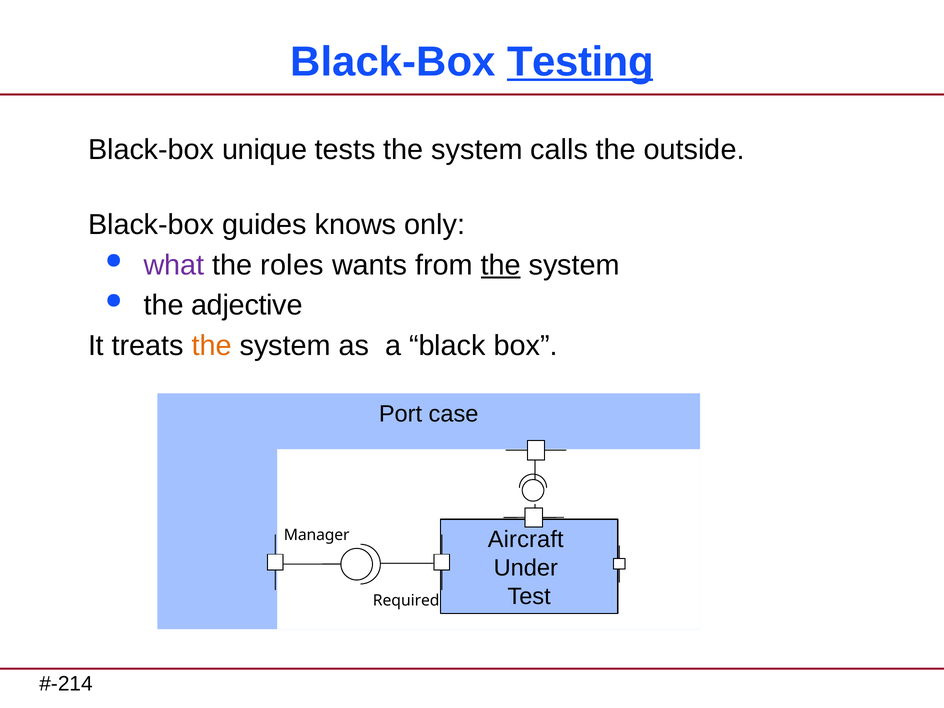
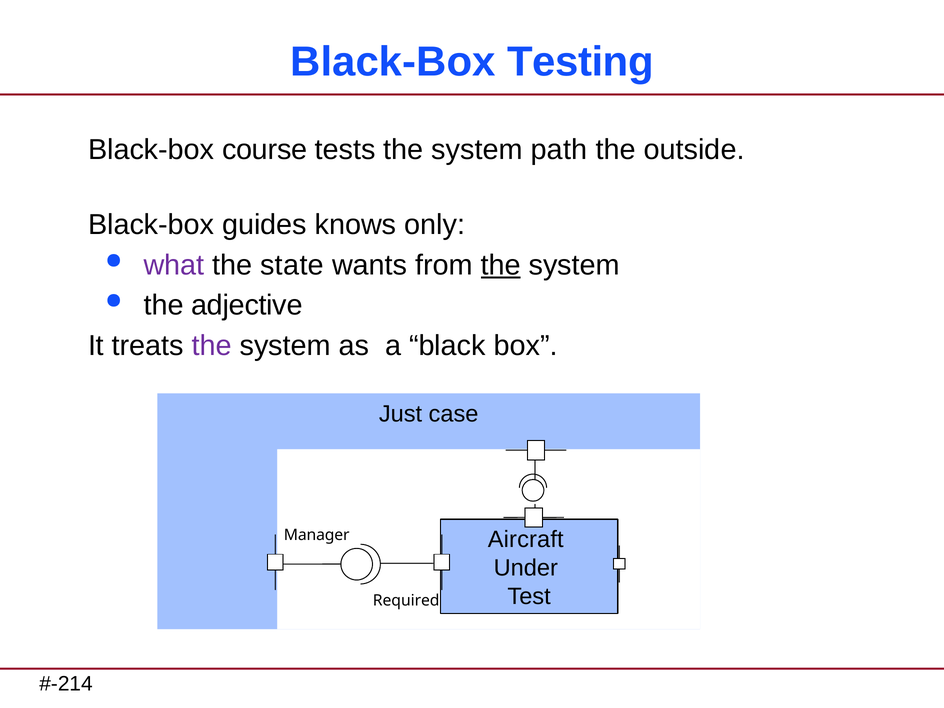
Testing underline: present -> none
unique: unique -> course
calls: calls -> path
roles: roles -> state
the at (212, 346) colour: orange -> purple
Port: Port -> Just
